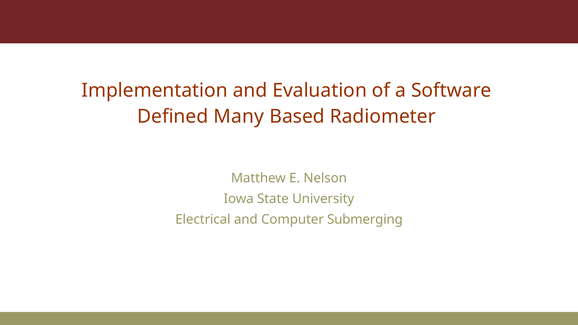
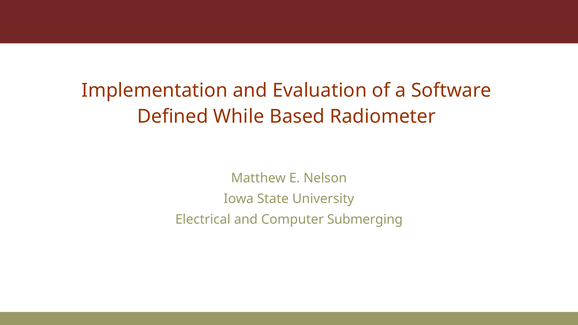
Many: Many -> While
